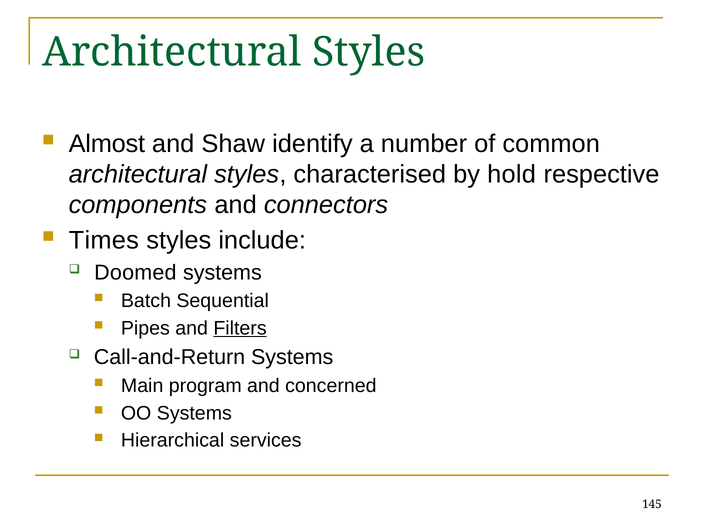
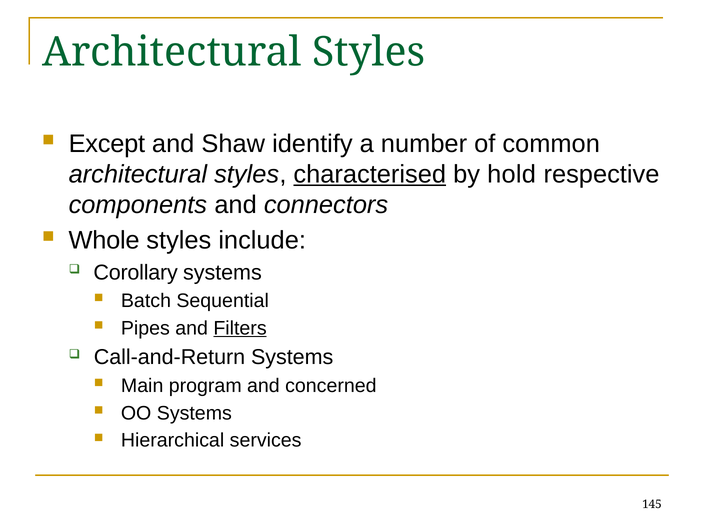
Almost: Almost -> Except
characterised underline: none -> present
Times: Times -> Whole
Doomed: Doomed -> Corollary
